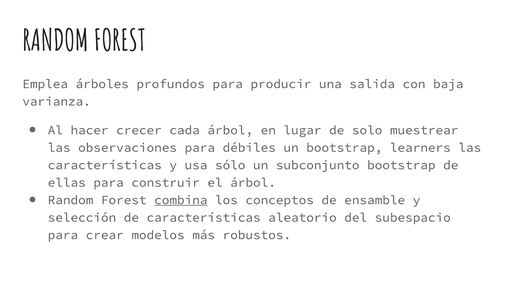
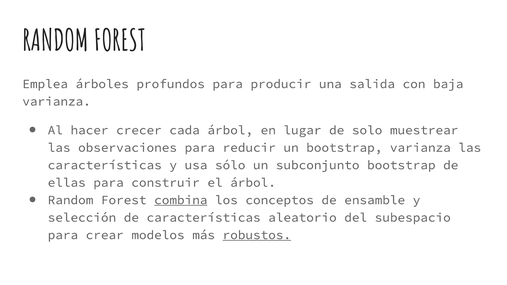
débiles: débiles -> reducir
bootstrap learners: learners -> varianza
robustos underline: none -> present
